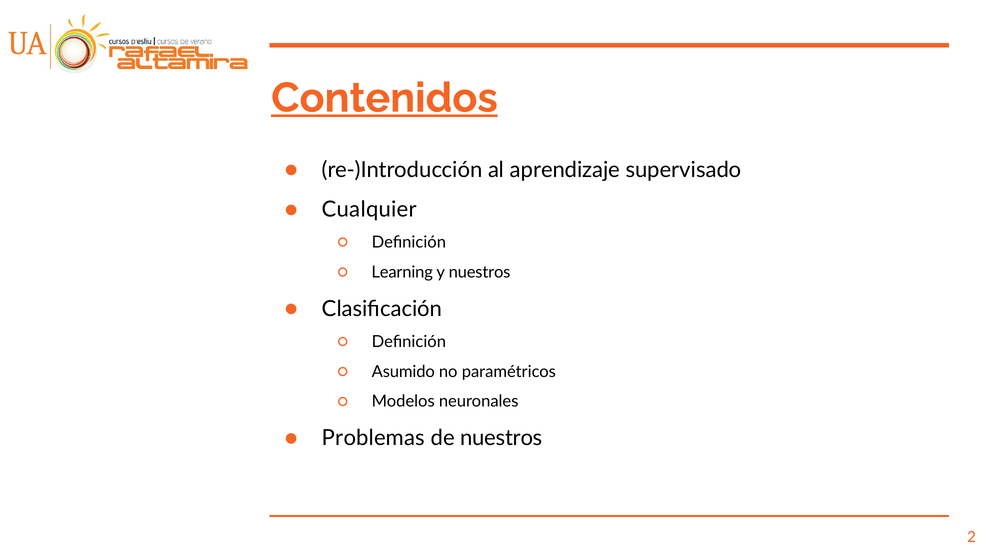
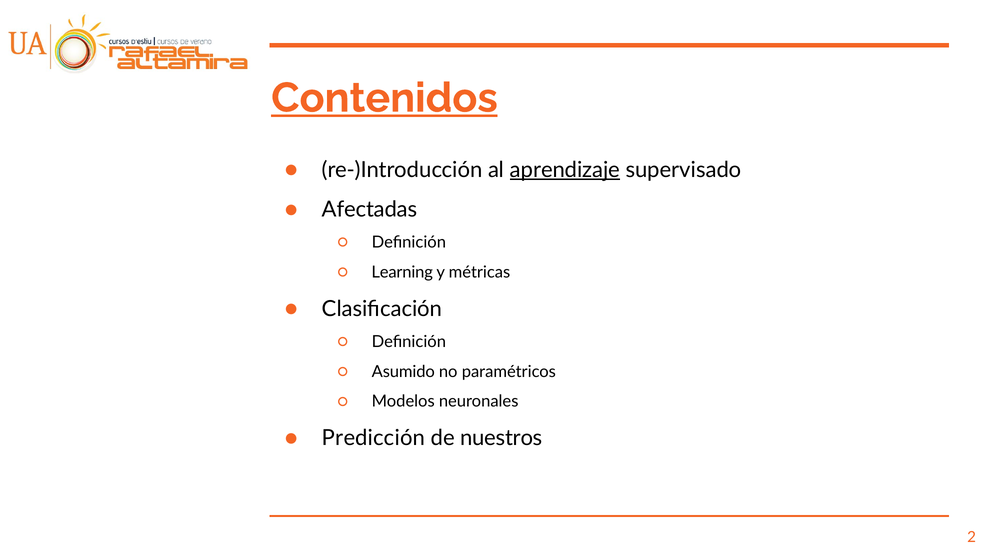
aprendizaje underline: none -> present
Cualquier: Cualquier -> Afectadas
y nuestros: nuestros -> métricas
Problemas: Problemas -> Predicción
